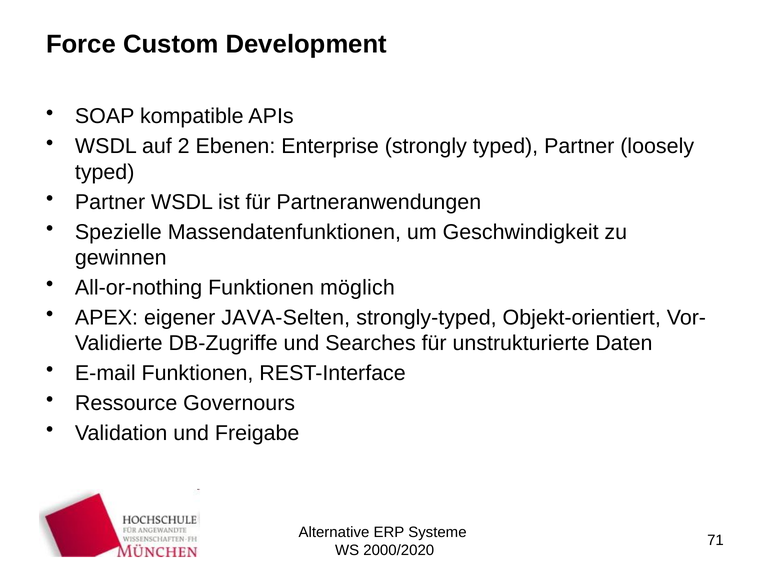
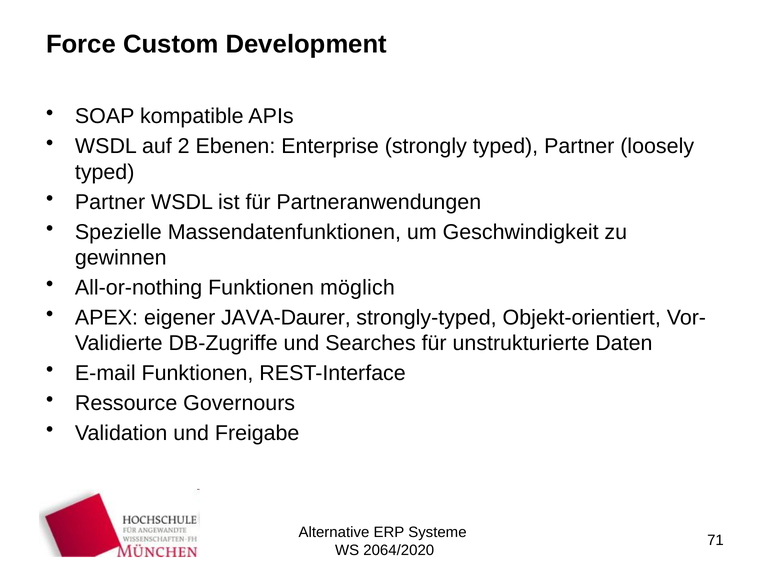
JAVA-Selten: JAVA-Selten -> JAVA-Daurer
2000/2020: 2000/2020 -> 2064/2020
